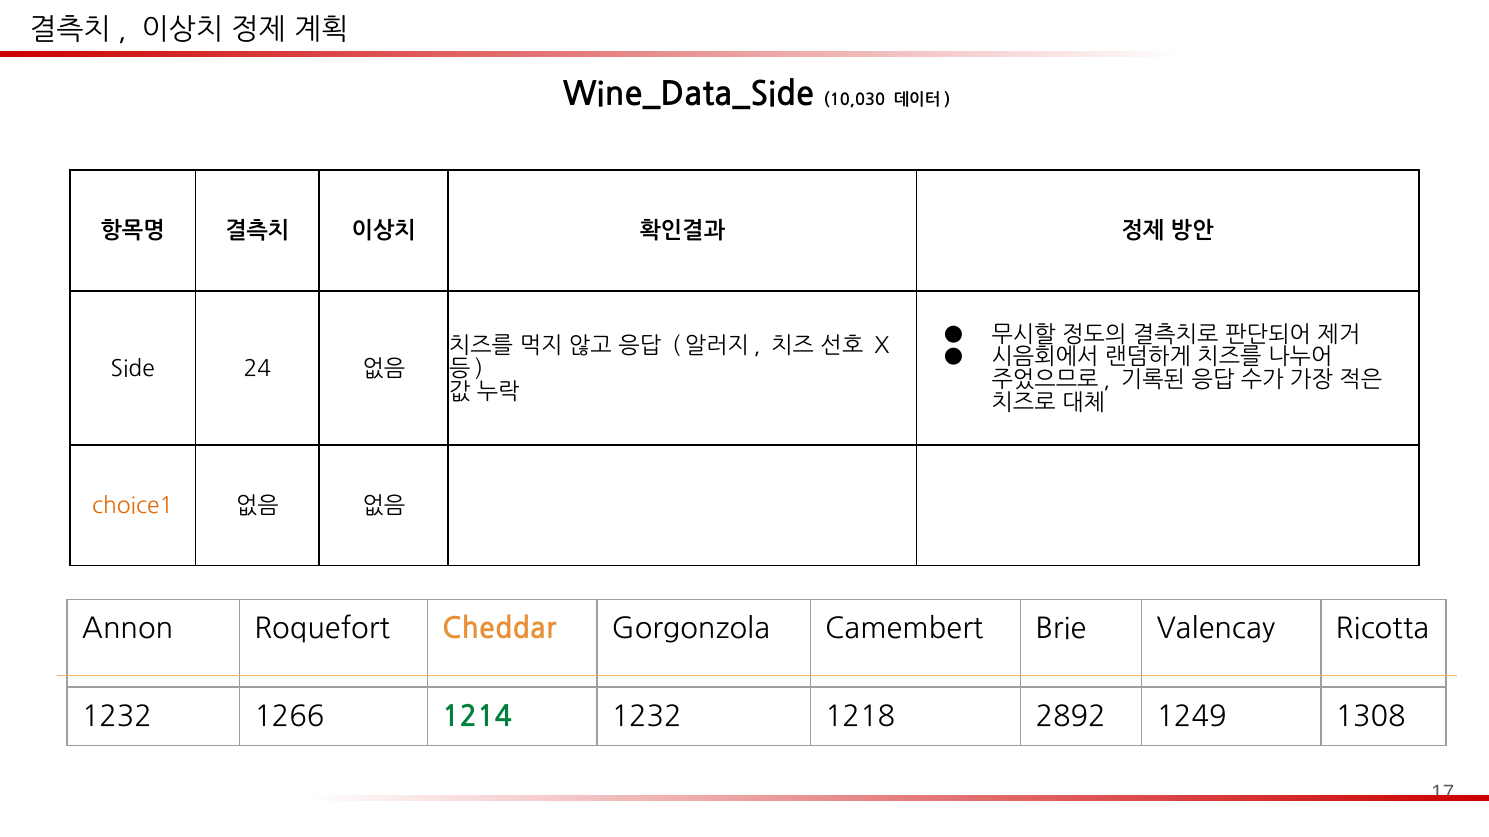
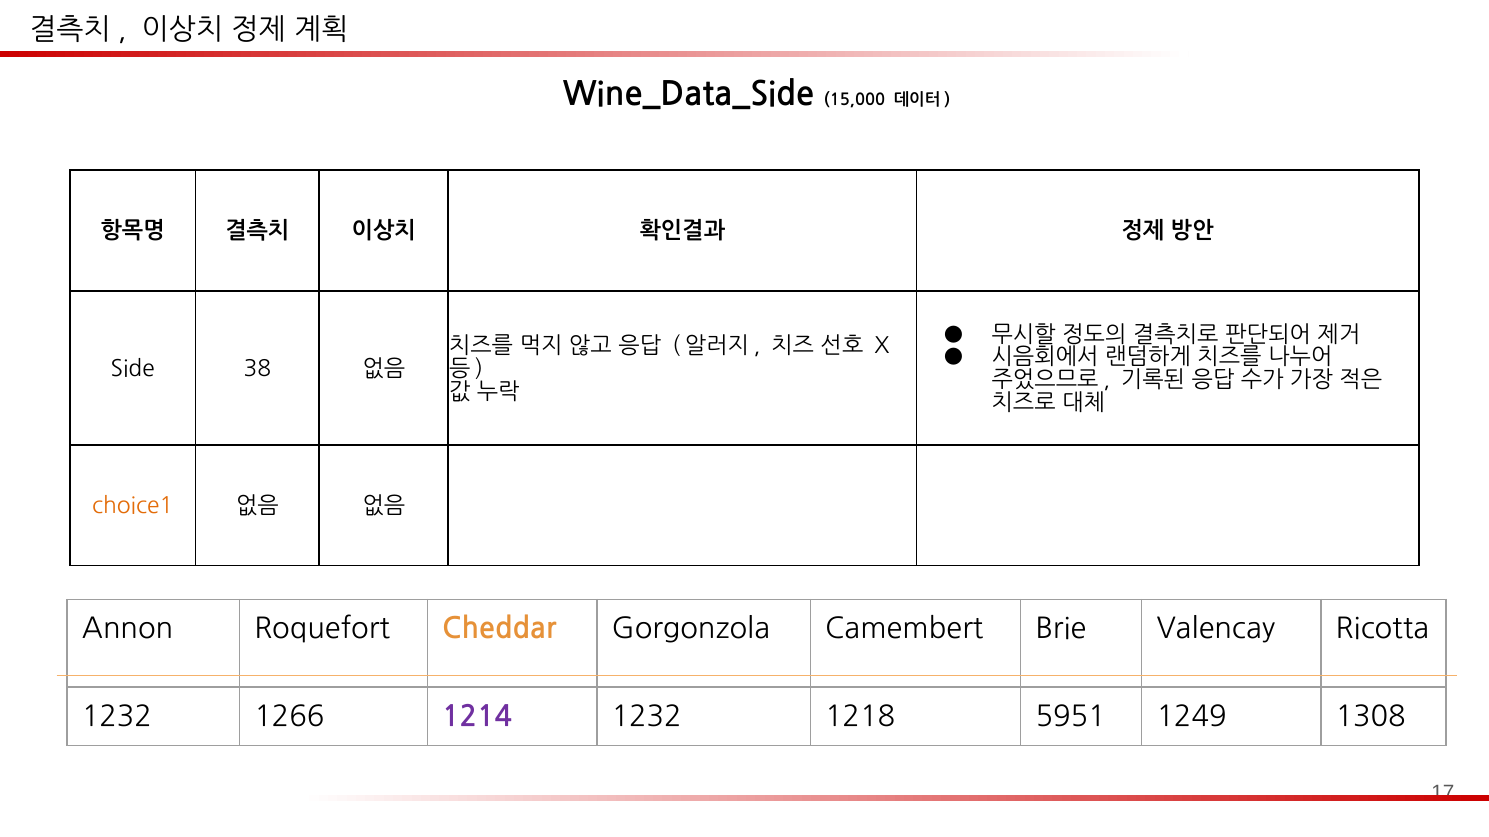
10,030: 10,030 -> 15,000
24: 24 -> 38
1214 colour: green -> purple
2892: 2892 -> 5951
